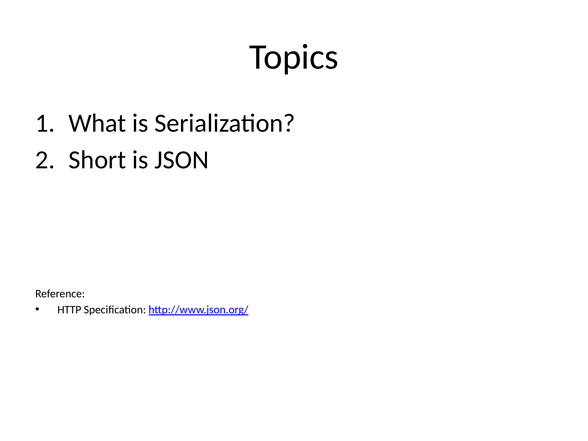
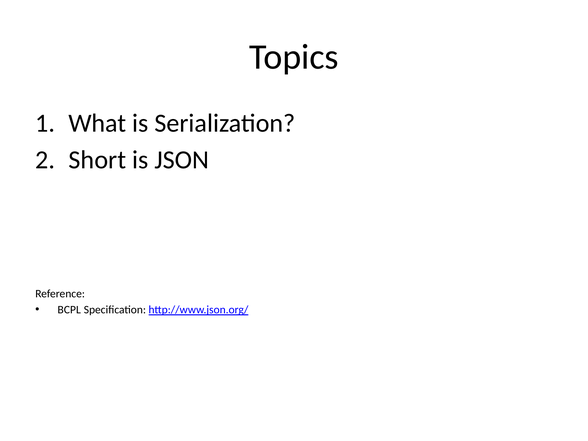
HTTP: HTTP -> BCPL
